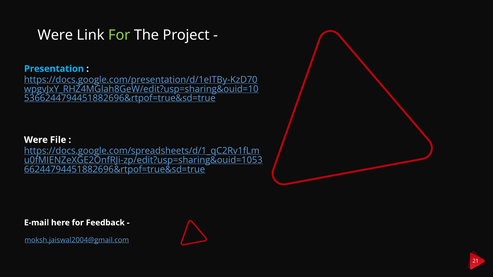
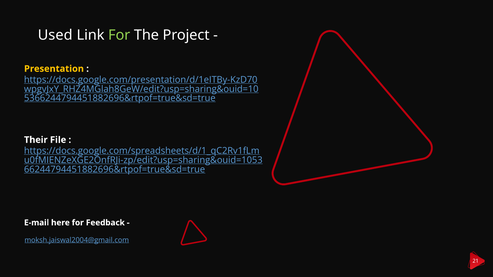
Were at (55, 35): Were -> Used
Presentation colour: light blue -> yellow
Were at (36, 140): Were -> Their
